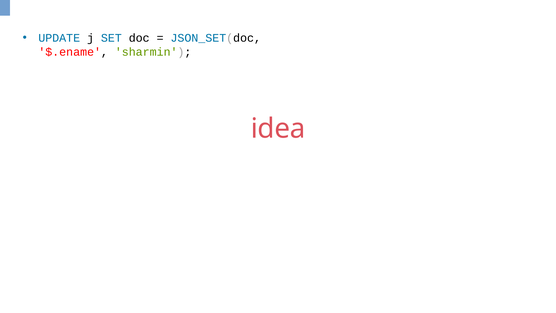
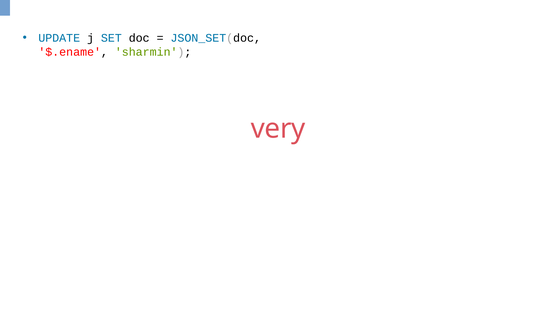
idea: idea -> very
